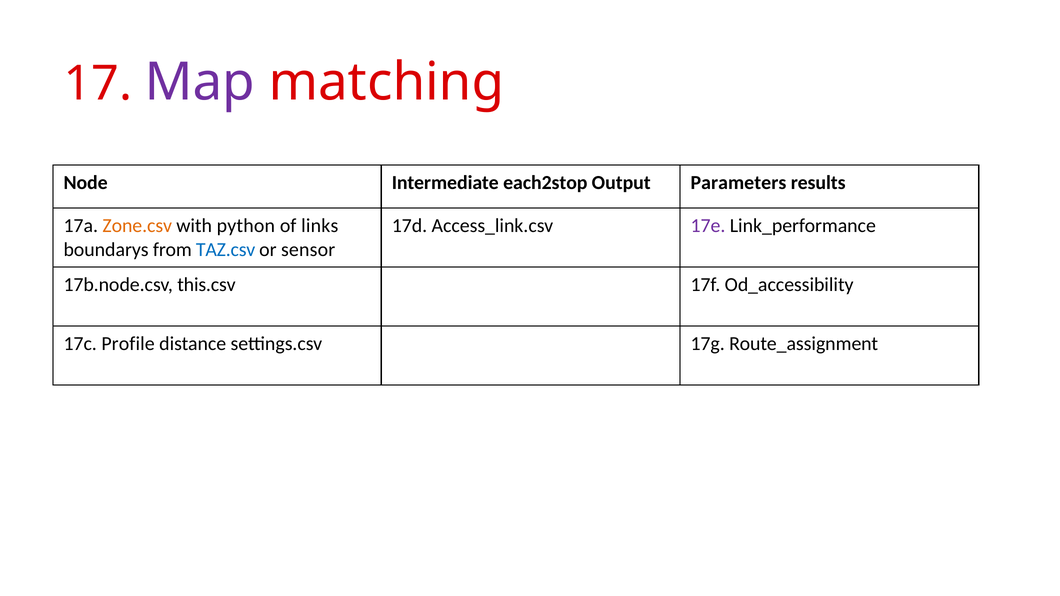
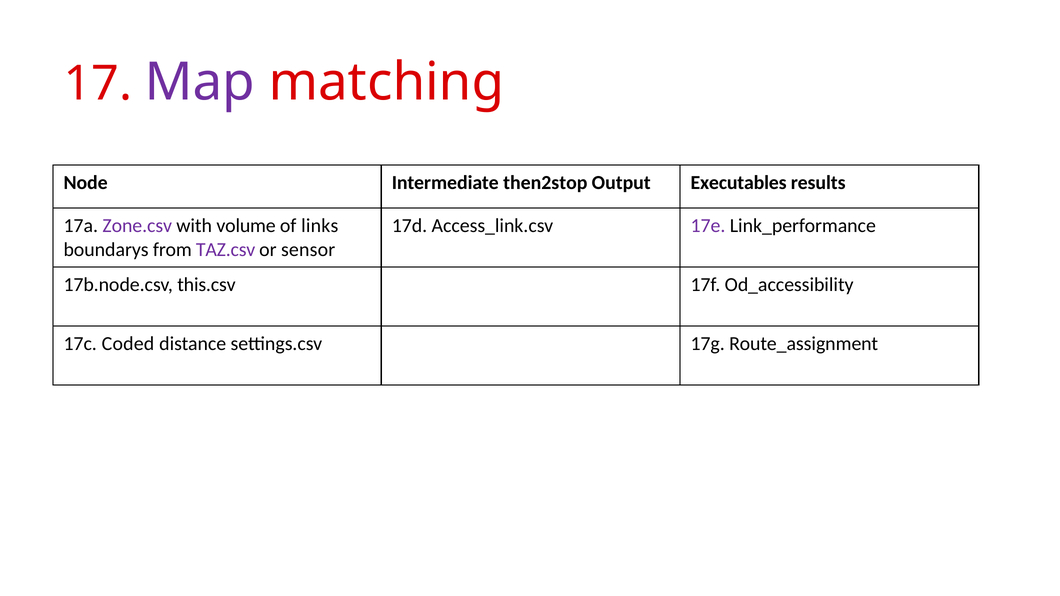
each2stop: each2stop -> then2stop
Parameters: Parameters -> Executables
Zone.csv colour: orange -> purple
python: python -> volume
TAZ.csv colour: blue -> purple
Profile: Profile -> Coded
